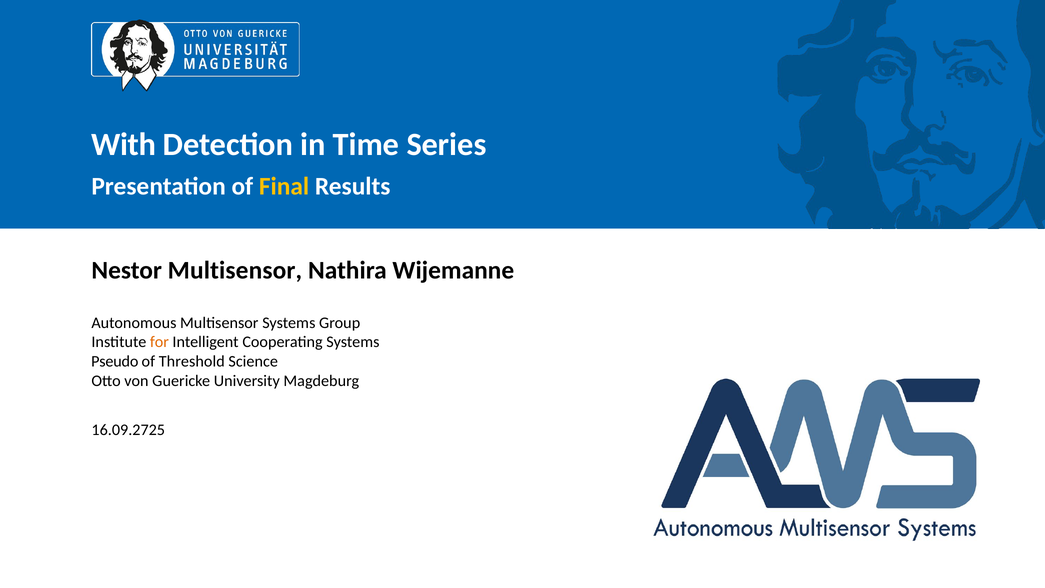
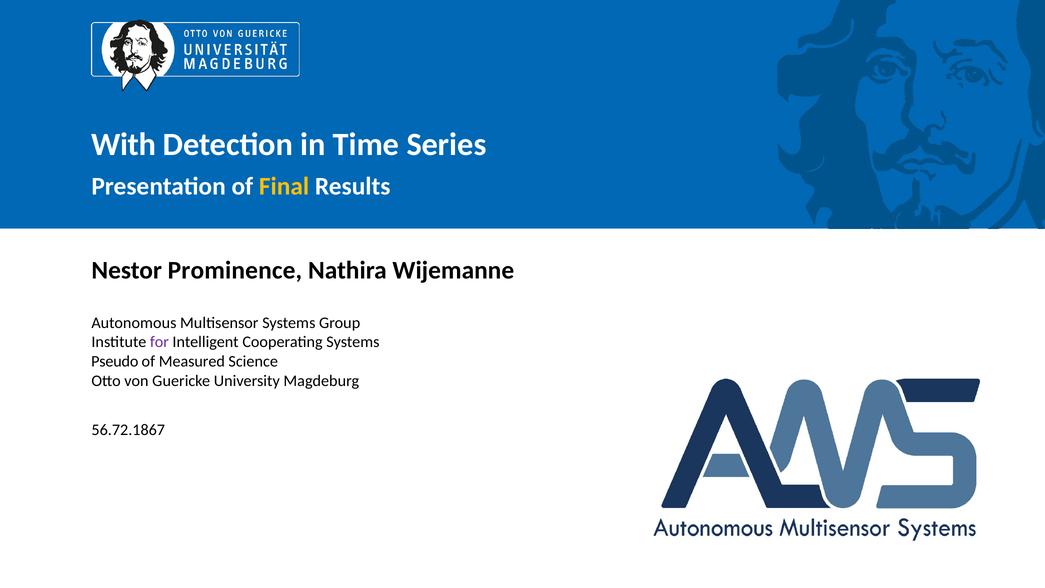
Nestor Multisensor: Multisensor -> Prominence
for colour: orange -> purple
Threshold: Threshold -> Measured
16.09.2725: 16.09.2725 -> 56.72.1867
